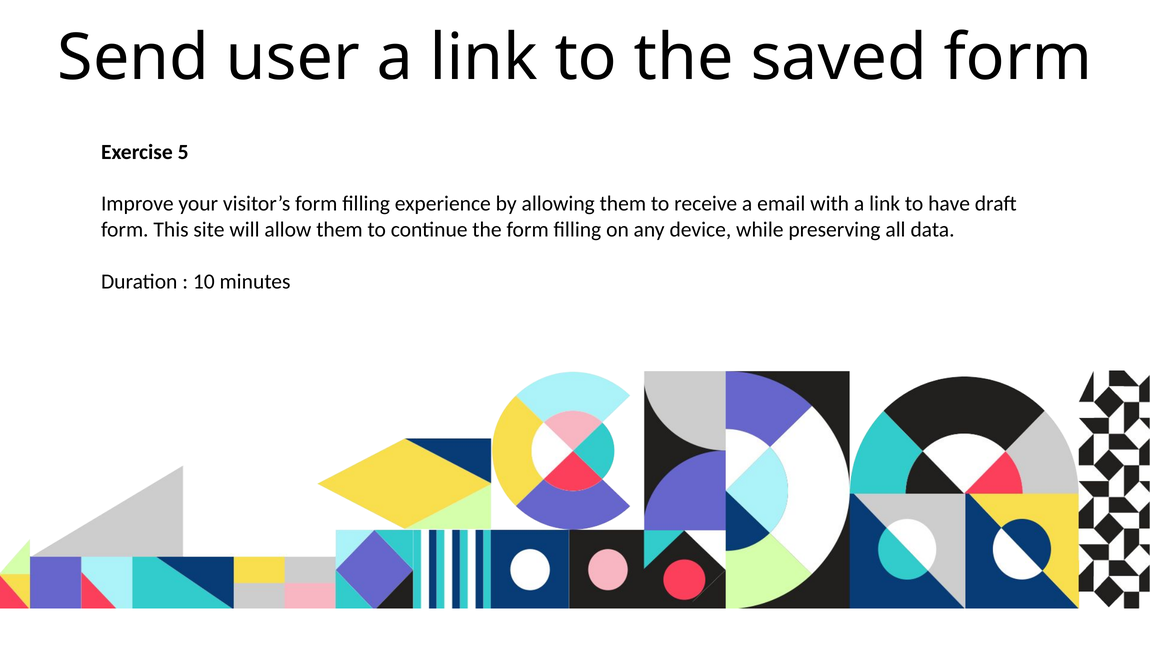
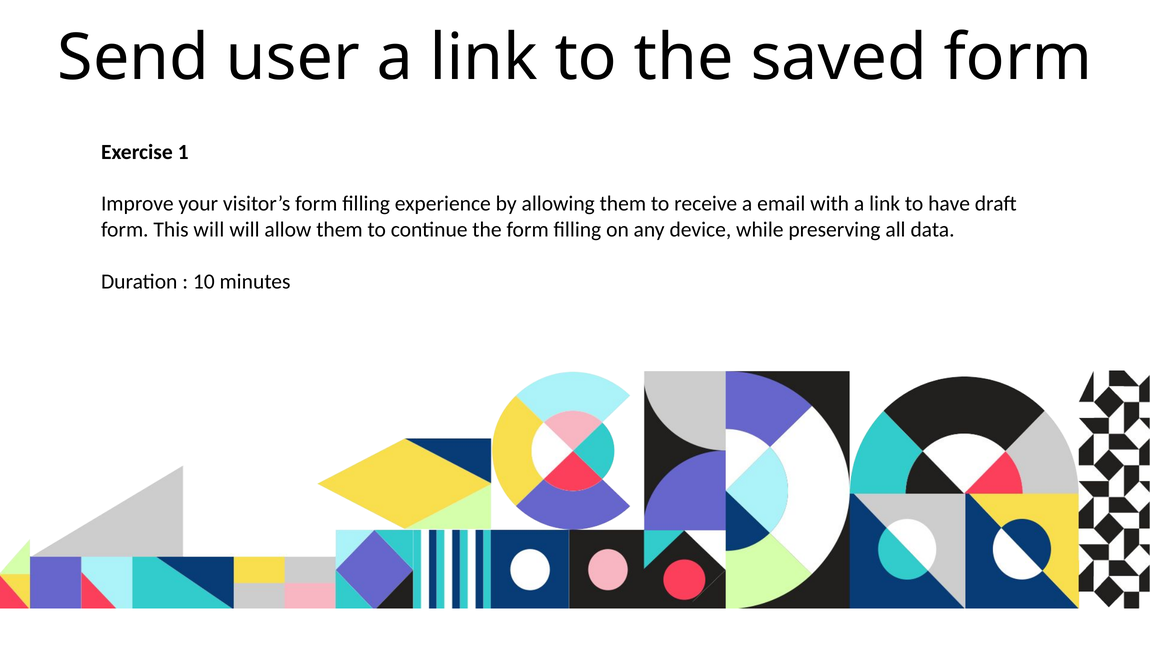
5: 5 -> 1
This site: site -> will
